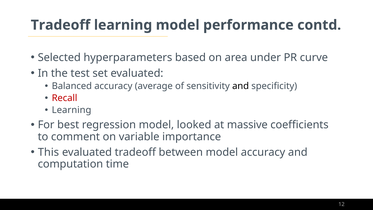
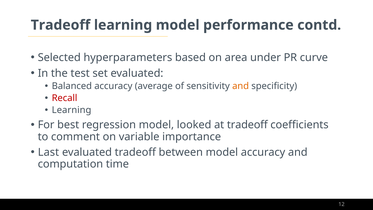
and at (241, 86) colour: black -> orange
at massive: massive -> tradeoff
This: This -> Last
